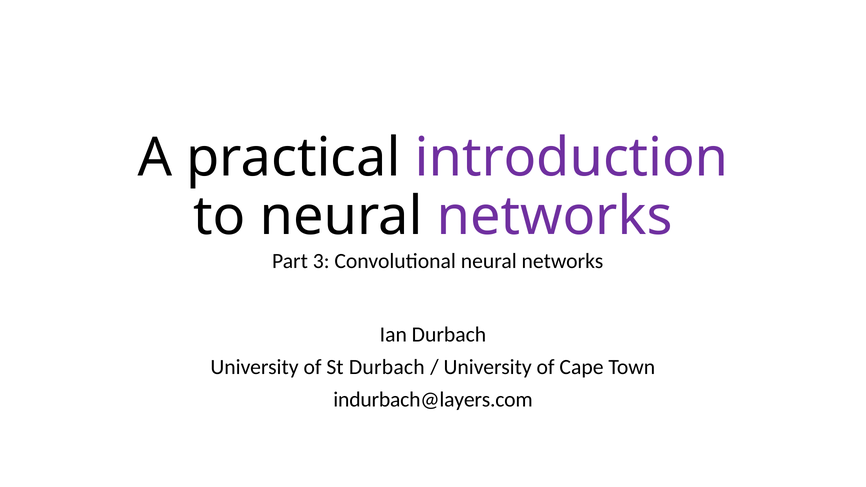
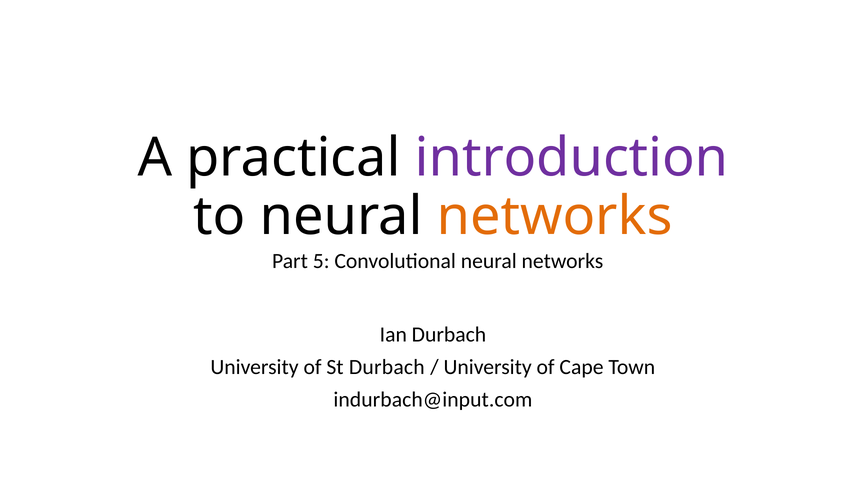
networks at (555, 216) colour: purple -> orange
3: 3 -> 5
indurbach@layers.com: indurbach@layers.com -> indurbach@input.com
